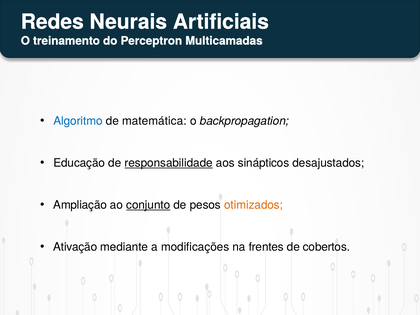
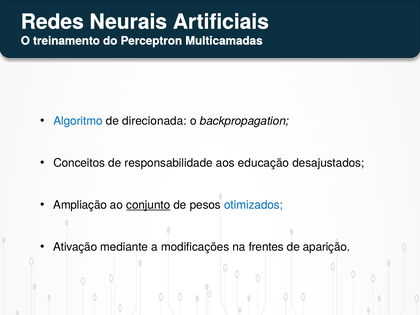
matemática: matemática -> direcionada
Educação: Educação -> Conceitos
responsabilidade underline: present -> none
sinápticos: sinápticos -> educação
otimizados colour: orange -> blue
cobertos: cobertos -> aparição
